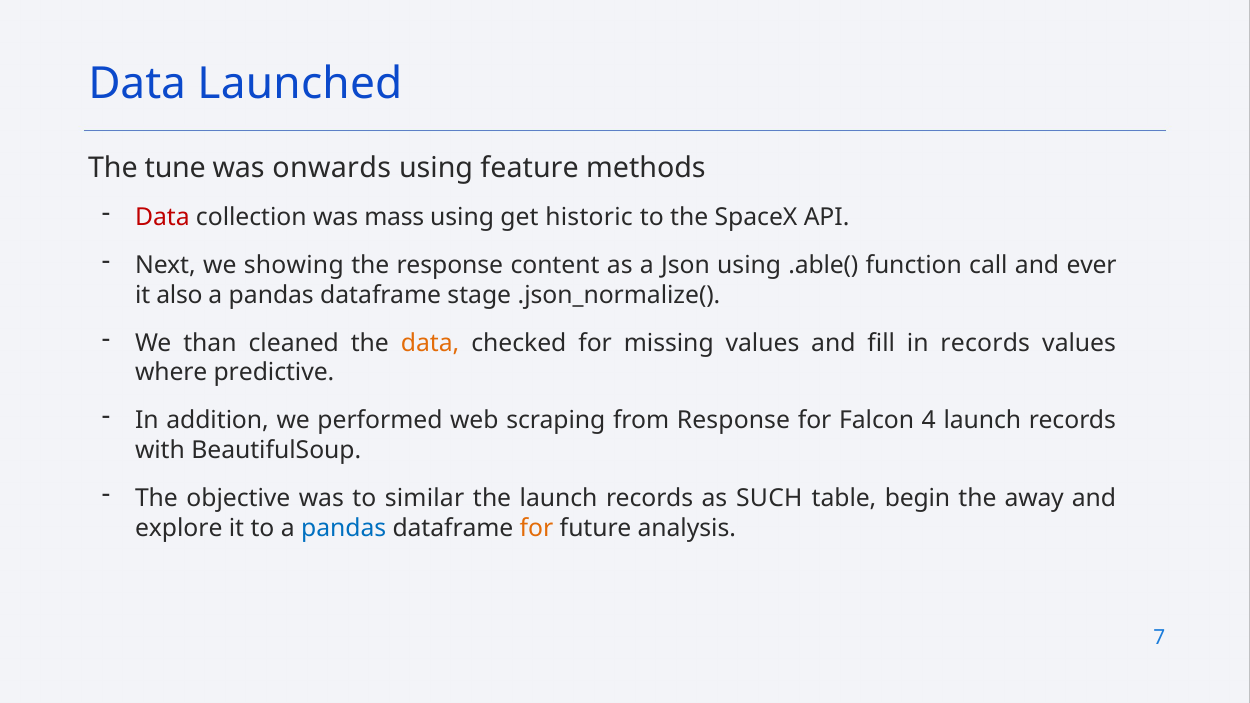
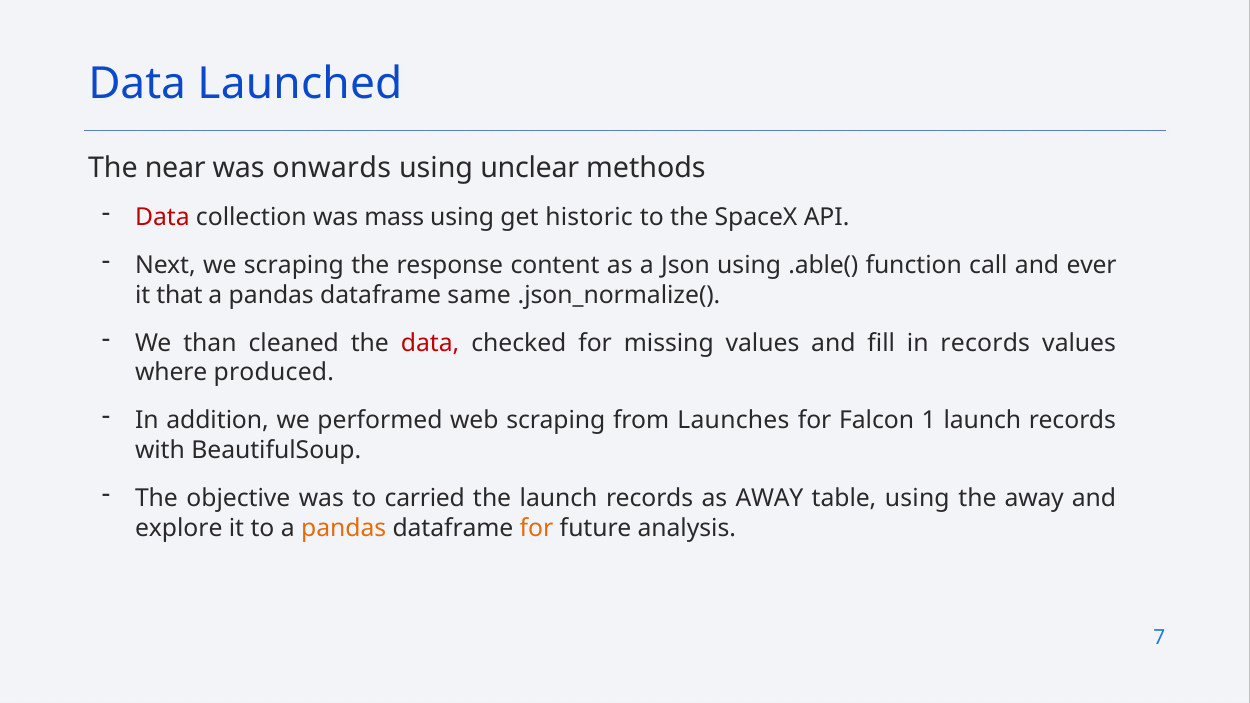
tune: tune -> near
feature: feature -> unclear
we showing: showing -> scraping
also: also -> that
stage: stage -> same
data at (430, 343) colour: orange -> red
predictive: predictive -> produced
from Response: Response -> Launches
4: 4 -> 1
similar: similar -> carried
as SUCH: SUCH -> AWAY
table begin: begin -> using
pandas at (344, 528) colour: blue -> orange
